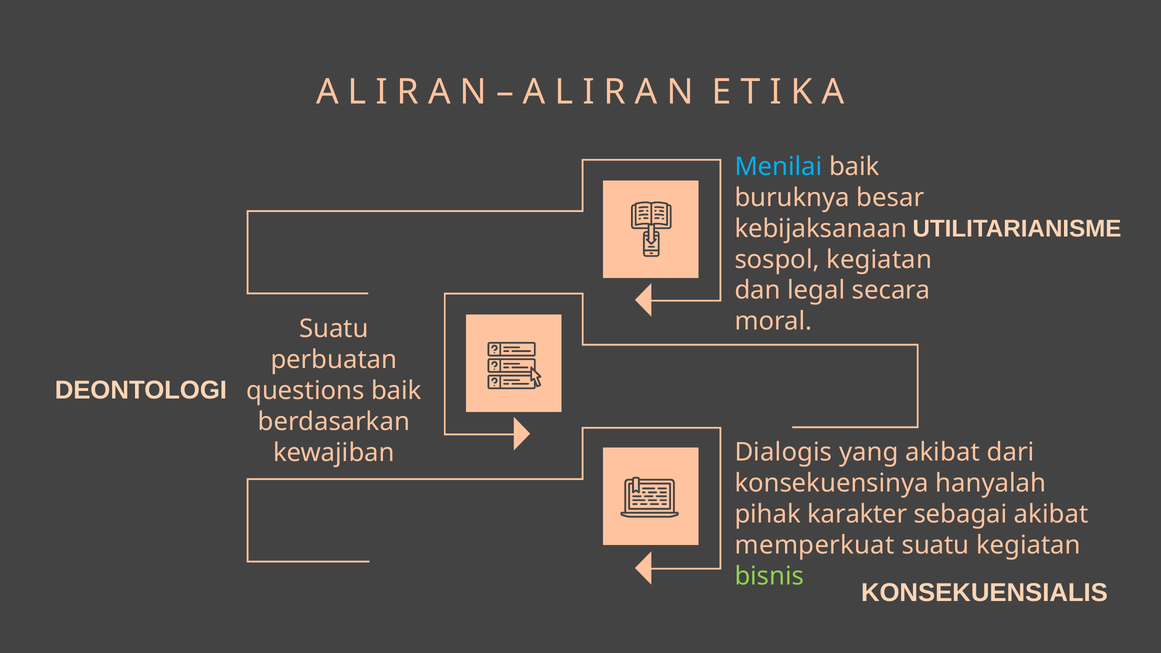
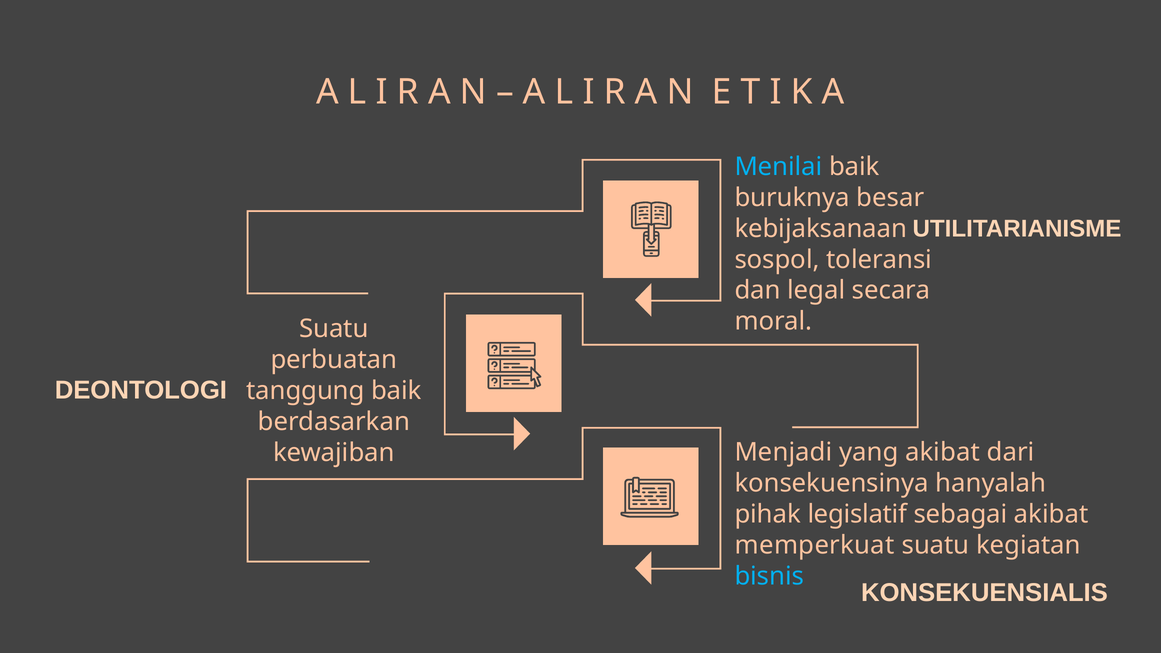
sospol kegiatan: kegiatan -> toleransi
questions: questions -> tanggung
Dialogis: Dialogis -> Menjadi
karakter: karakter -> legislatif
bisnis colour: light green -> light blue
